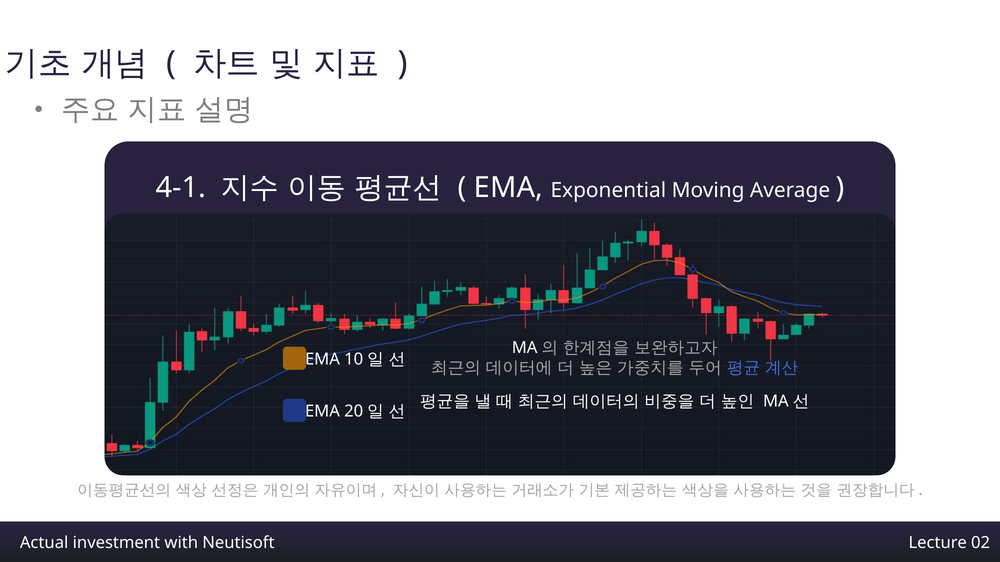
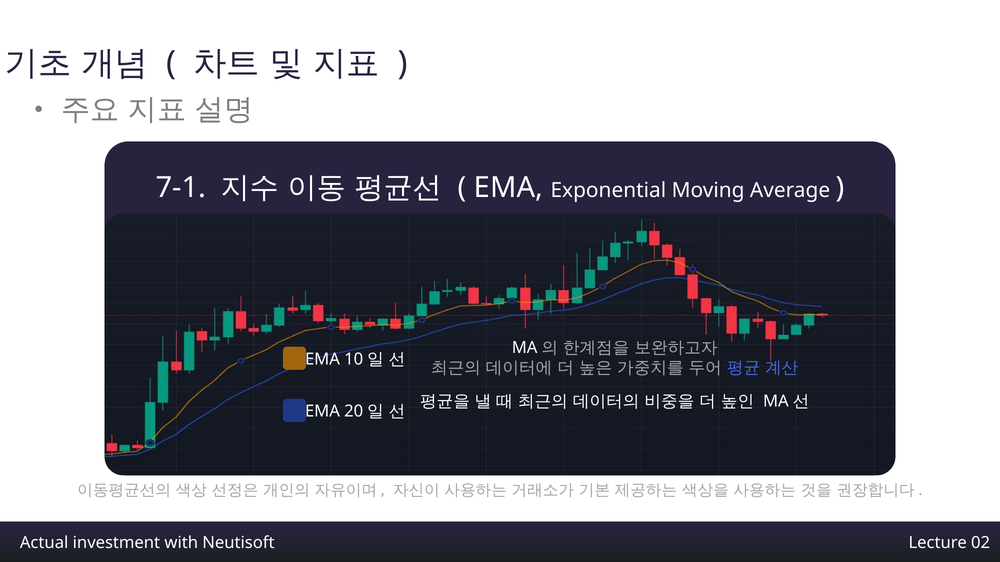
4-1: 4-1 -> 7-1
